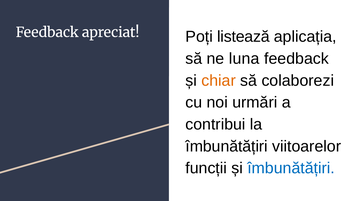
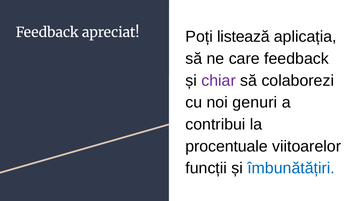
luna: luna -> care
chiar colour: orange -> purple
urmări: urmări -> genuri
îmbunătățiri at (227, 147): îmbunătățiri -> procentuale
